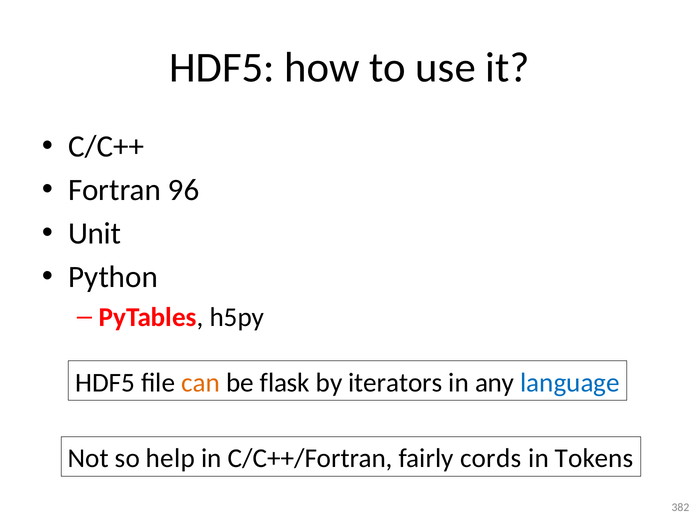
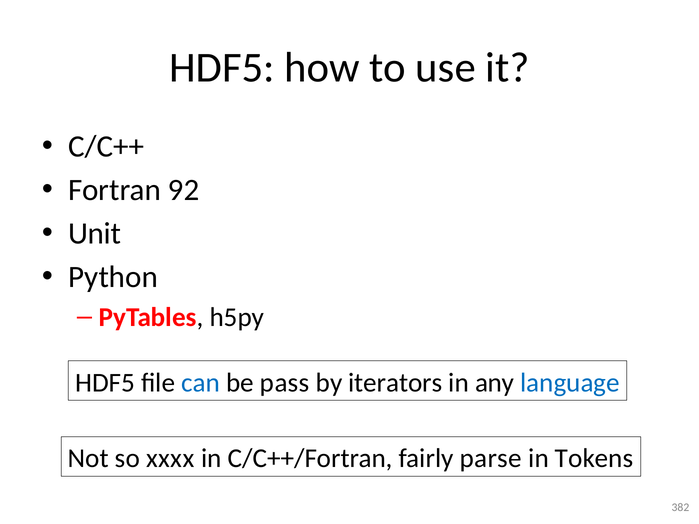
96: 96 -> 92
can colour: orange -> blue
flask: flask -> pass
help: help -> xxxx
cords: cords -> parse
